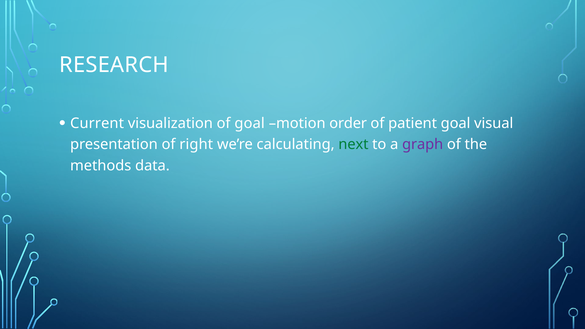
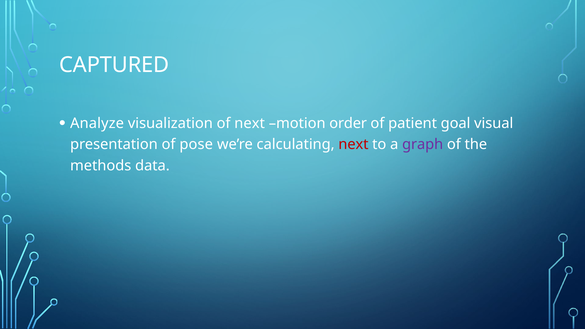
RESEARCH: RESEARCH -> CAPTURED
Current: Current -> Analyze
of goal: goal -> next
right: right -> pose
next at (353, 145) colour: green -> red
